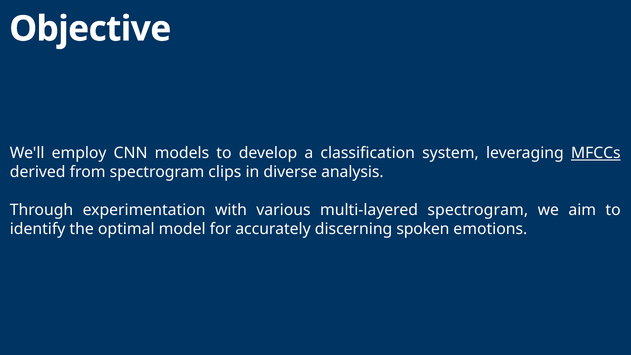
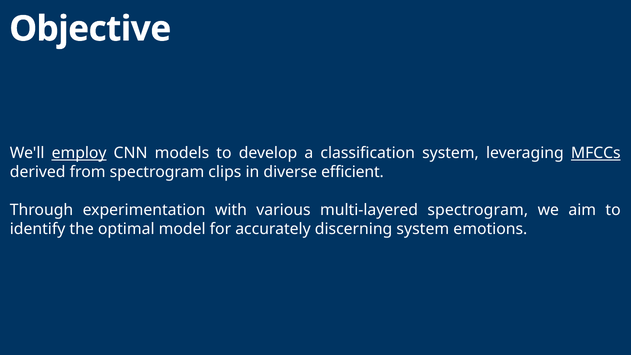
employ underline: none -> present
analysis: analysis -> efficient
discerning spoken: spoken -> system
